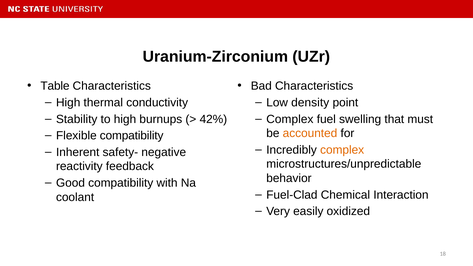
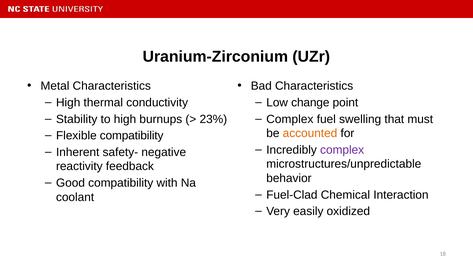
Table: Table -> Metal
density: density -> change
42%: 42% -> 23%
complex at (342, 150) colour: orange -> purple
